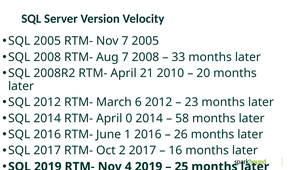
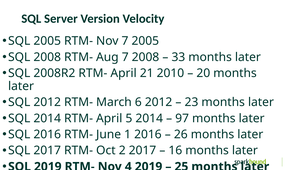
0: 0 -> 5
58: 58 -> 97
